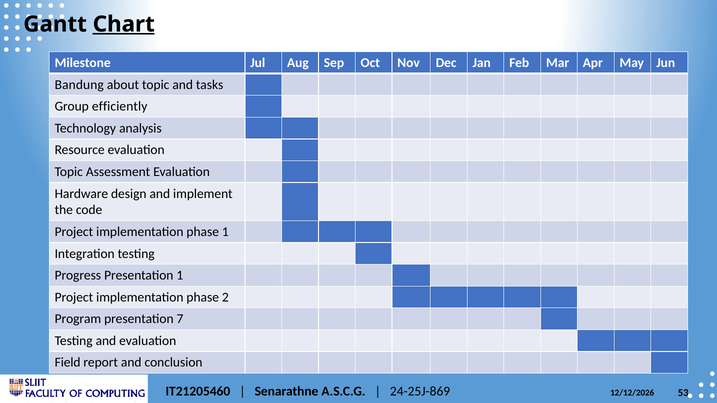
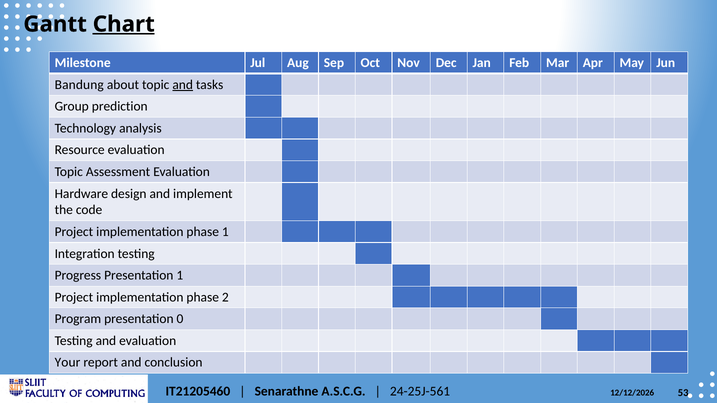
and at (183, 85) underline: none -> present
efficiently: efficiently -> prediction
7: 7 -> 0
Field: Field -> Your
24-25J-869: 24-25J-869 -> 24-25J-561
